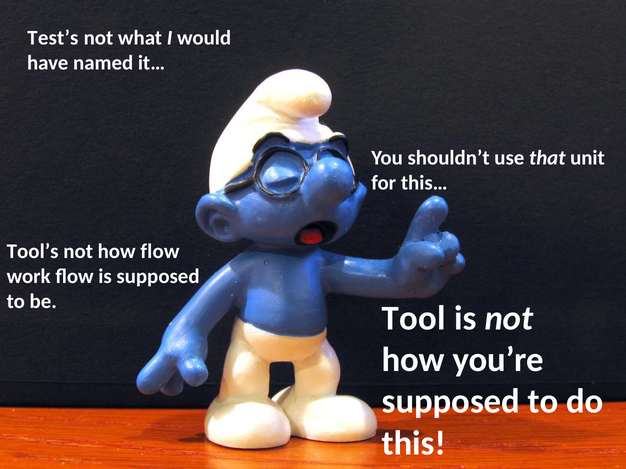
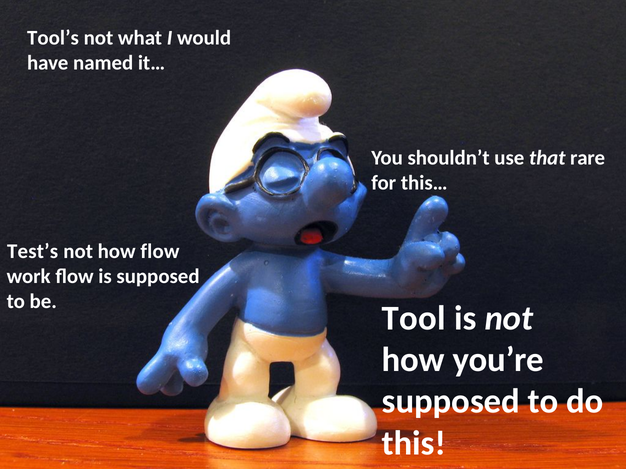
Test’s: Test’s -> Tool’s
unit: unit -> rare
Tool’s: Tool’s -> Test’s
